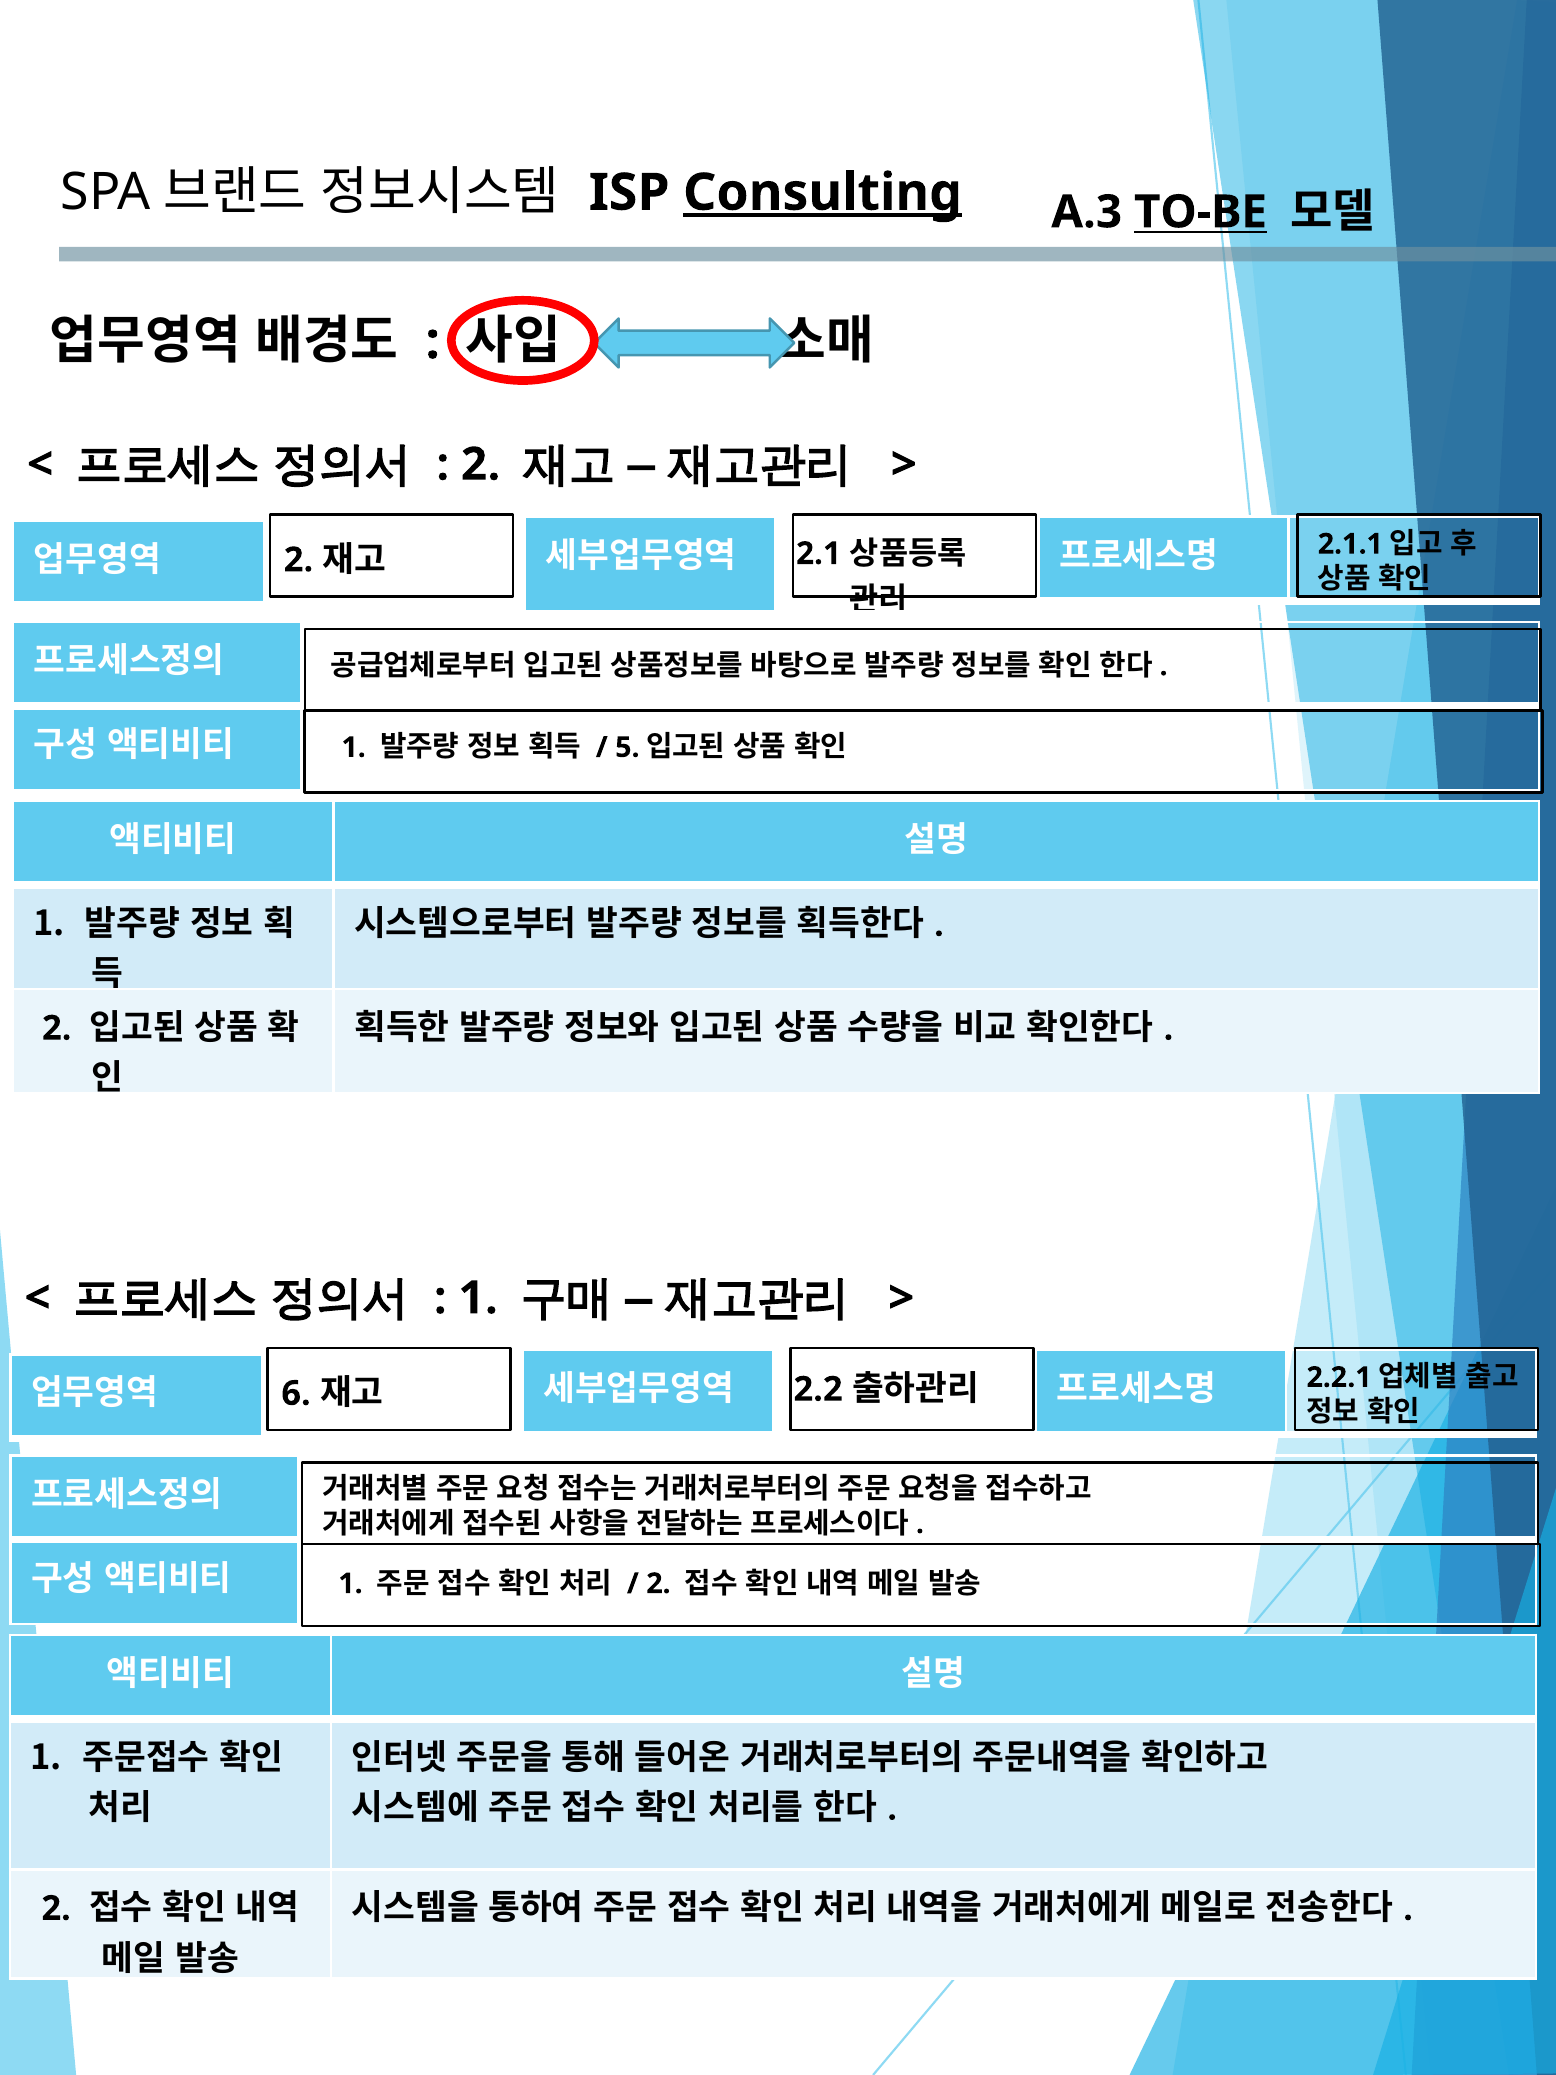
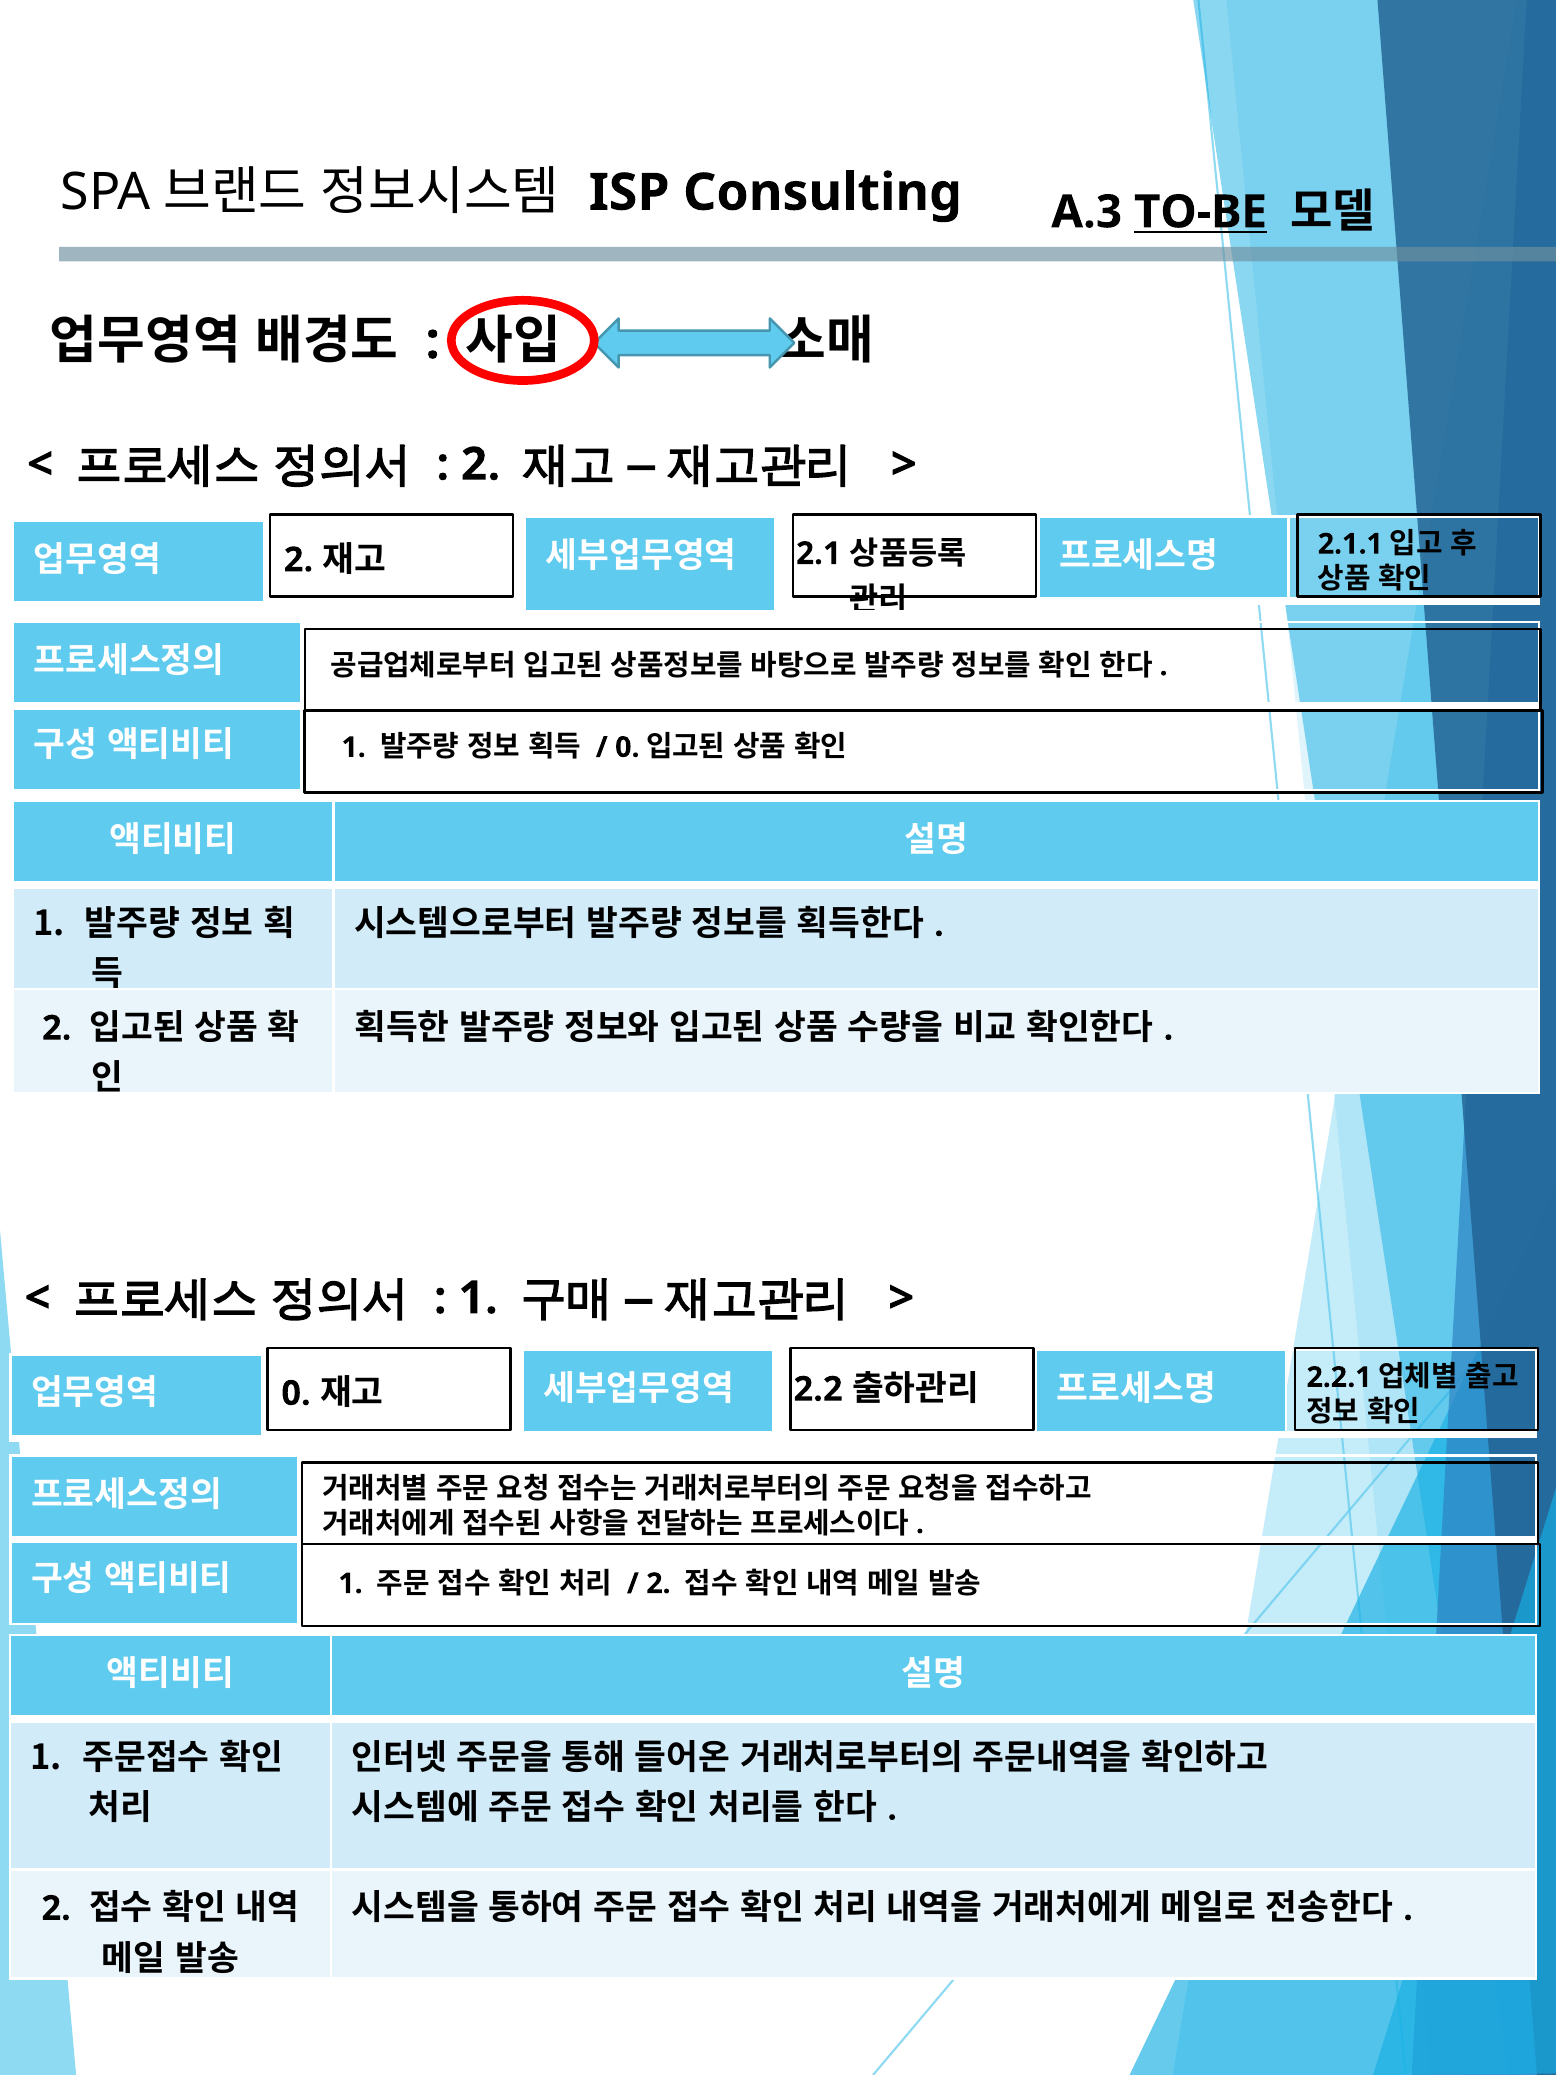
Consulting underline: present -> none
5 at (627, 747): 5 -> 0
6 at (296, 1393): 6 -> 0
